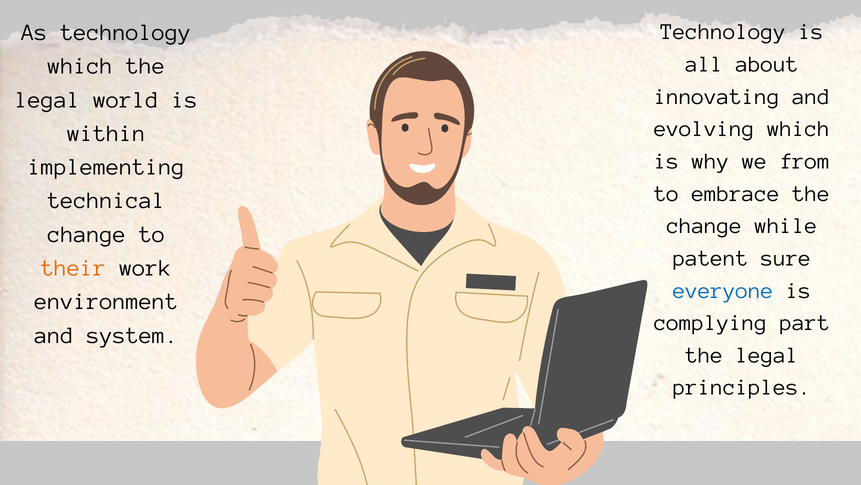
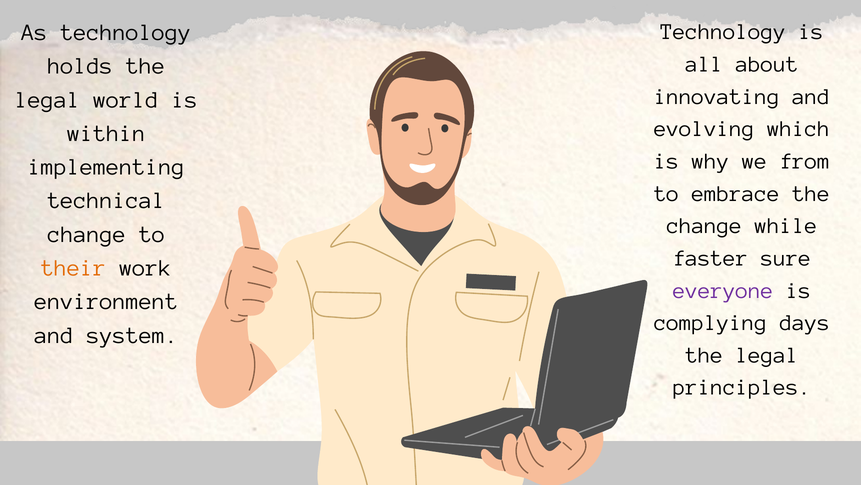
which at (80, 66): which -> holds
patent: patent -> faster
everyone colour: blue -> purple
part: part -> days
